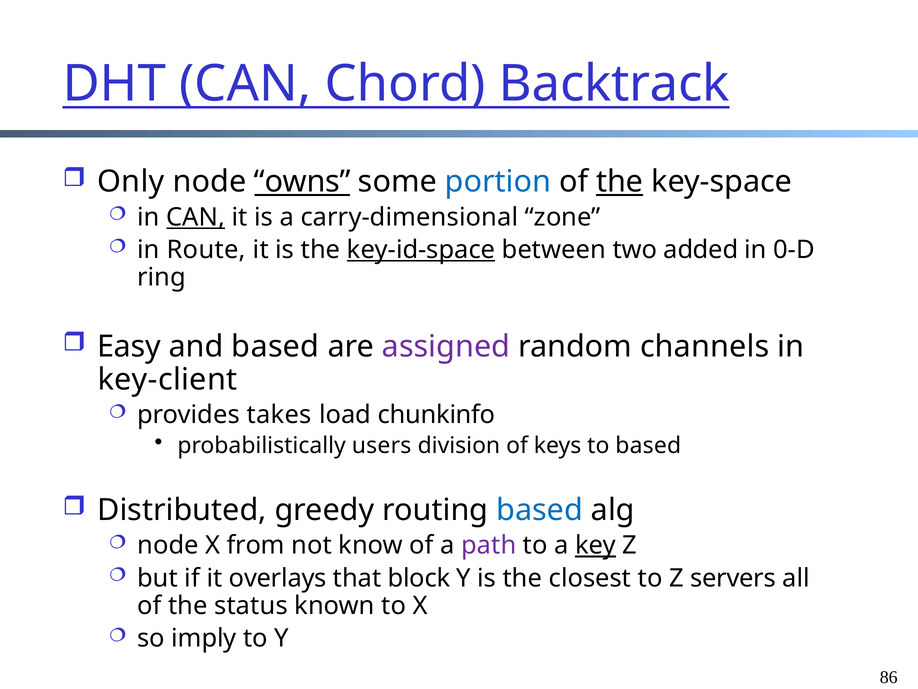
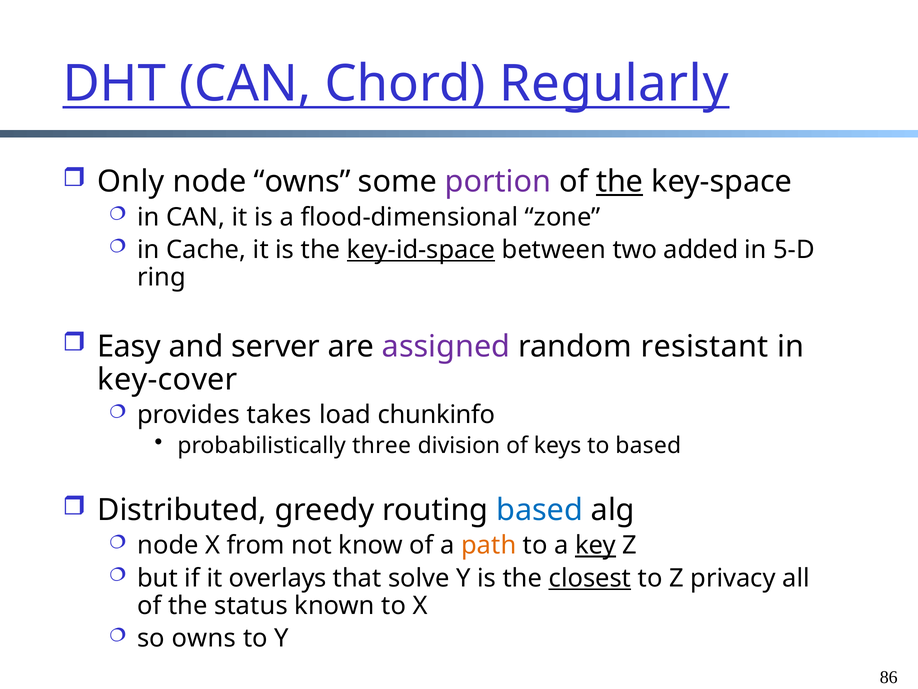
Backtrack: Backtrack -> Regularly
owns at (302, 182) underline: present -> none
portion colour: blue -> purple
CAN at (196, 217) underline: present -> none
carry-dimensional: carry-dimensional -> flood-dimensional
Route: Route -> Cache
0-D: 0-D -> 5-D
and based: based -> server
channels: channels -> resistant
key-client: key-client -> key-cover
users: users -> three
path colour: purple -> orange
block: block -> solve
closest underline: none -> present
servers: servers -> privacy
so imply: imply -> owns
